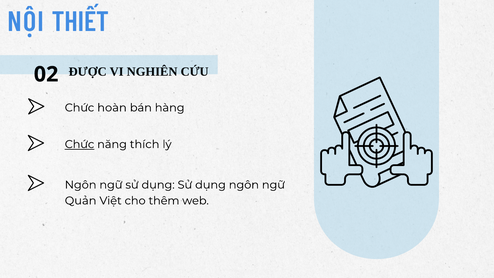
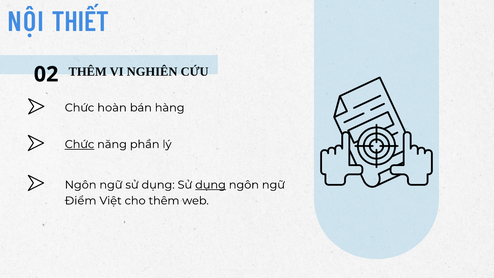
ĐƯỢC at (88, 72): ĐƯỢC -> THÊM
thích: thích -> phần
dụng at (211, 185) underline: none -> present
Quản: Quản -> Điểm
